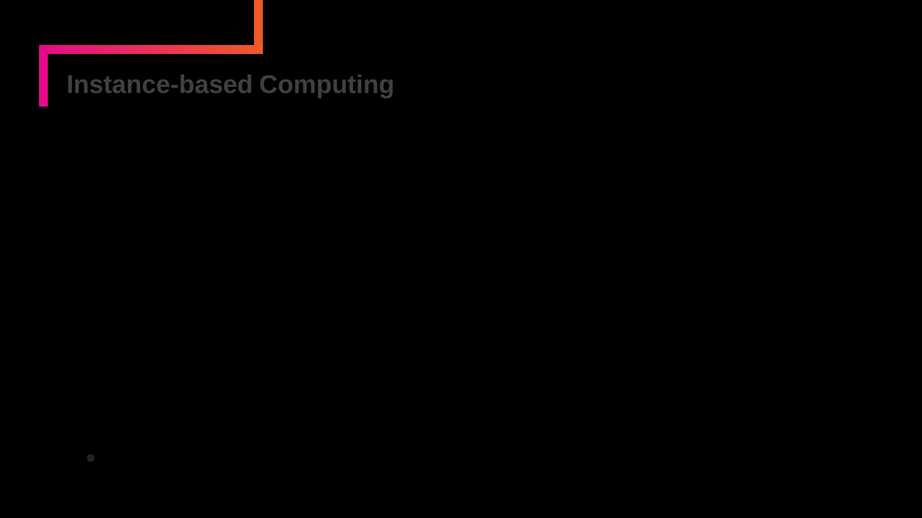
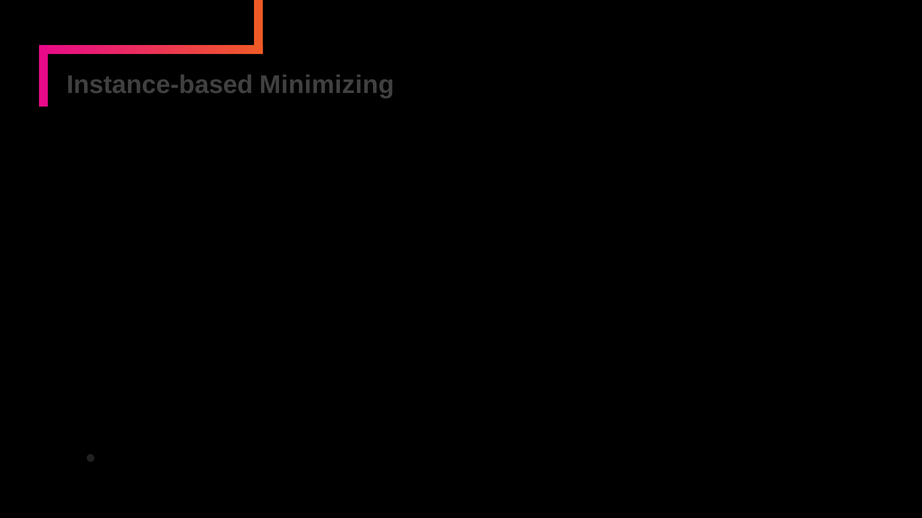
Computing: Computing -> Minimizing
